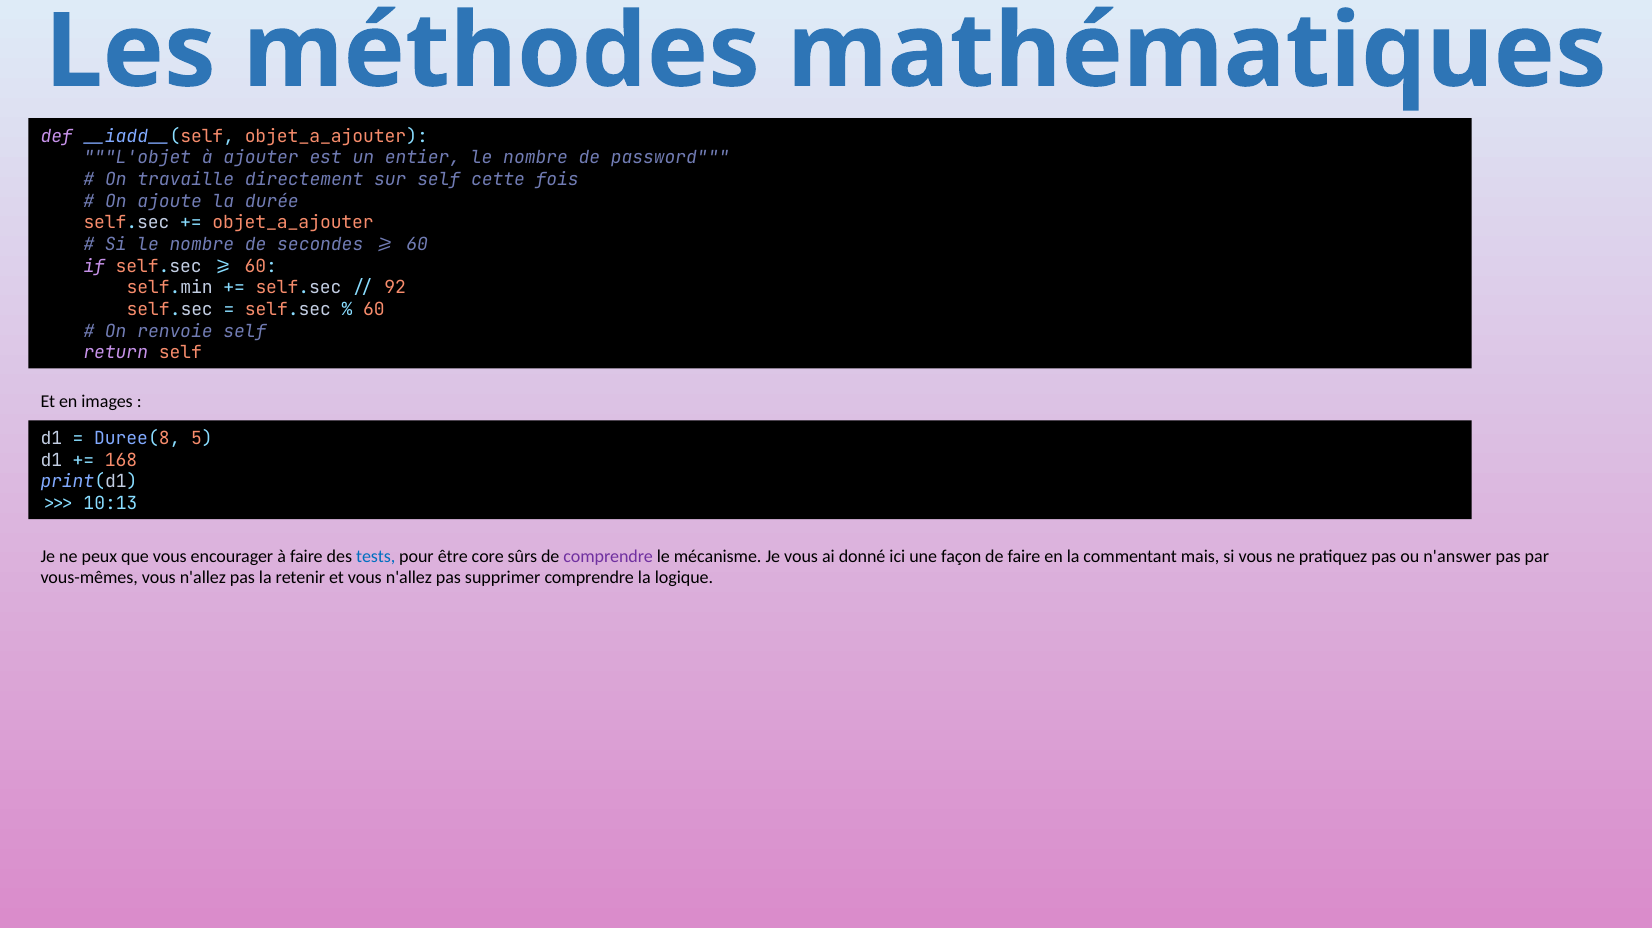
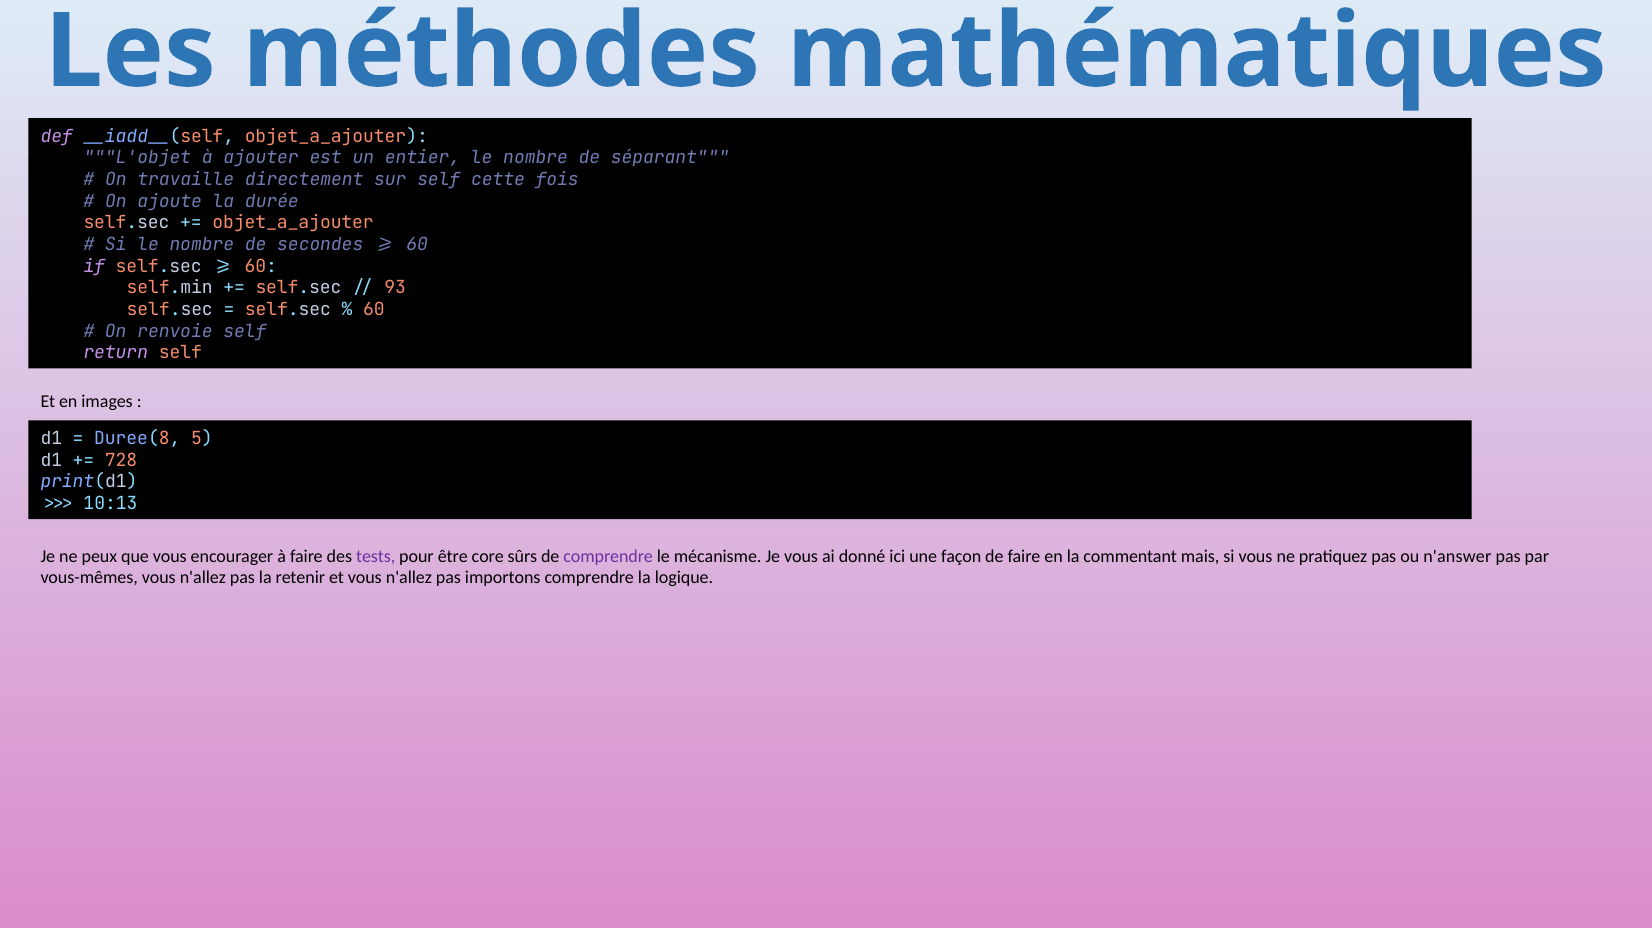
password: password -> séparant
92: 92 -> 93
168: 168 -> 728
tests colour: blue -> purple
supprimer: supprimer -> importons
